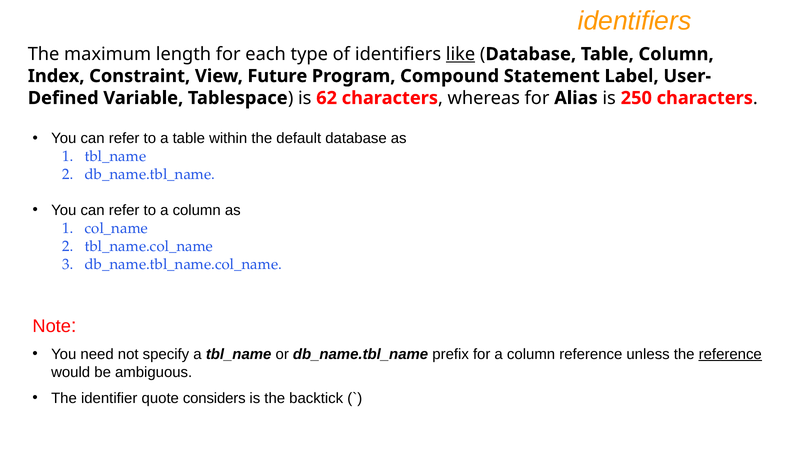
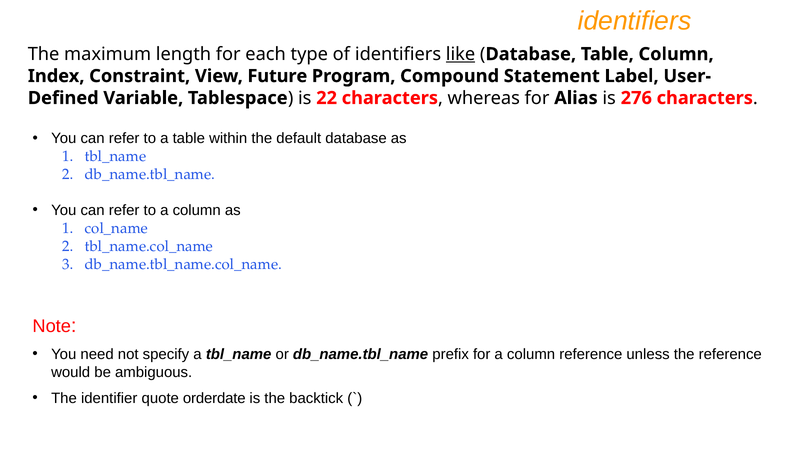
62: 62 -> 22
250: 250 -> 276
reference at (730, 354) underline: present -> none
considers: considers -> orderdate
